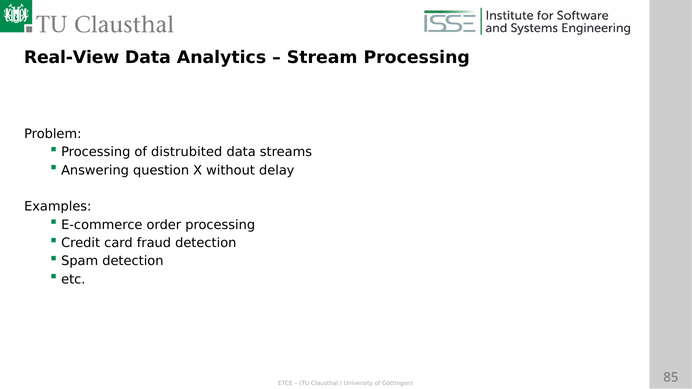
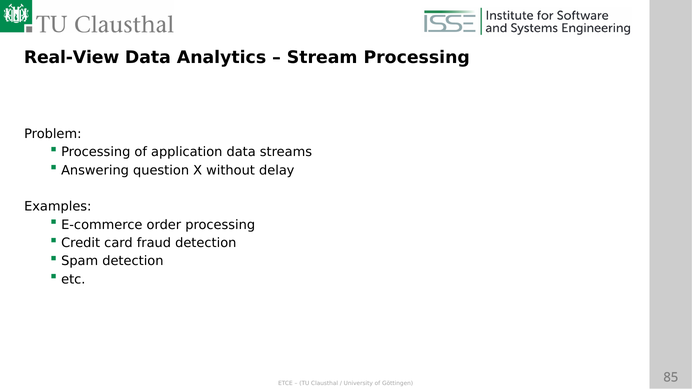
distrubited: distrubited -> application
